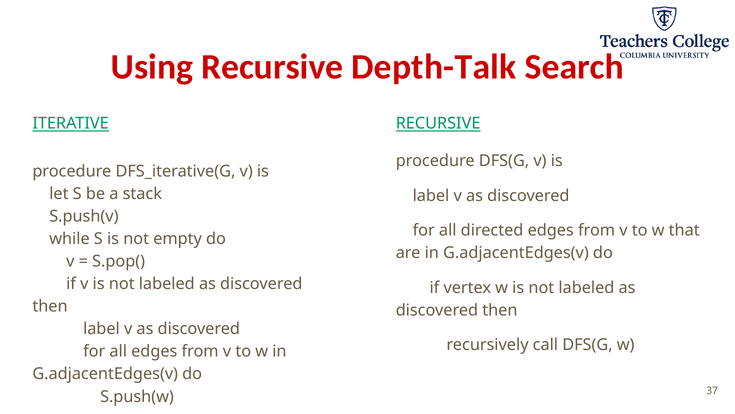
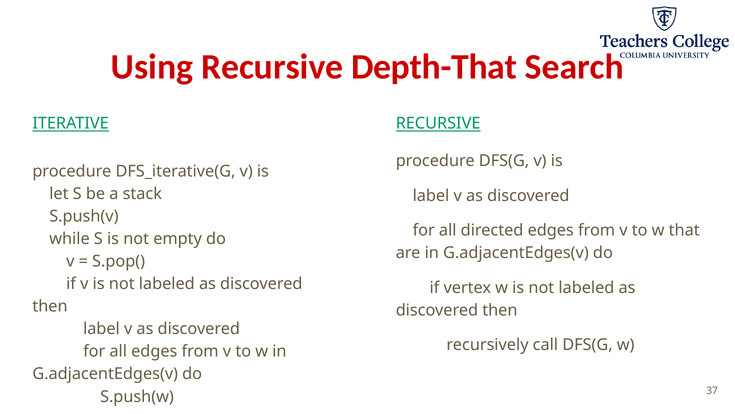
Depth-Talk: Depth-Talk -> Depth-That
